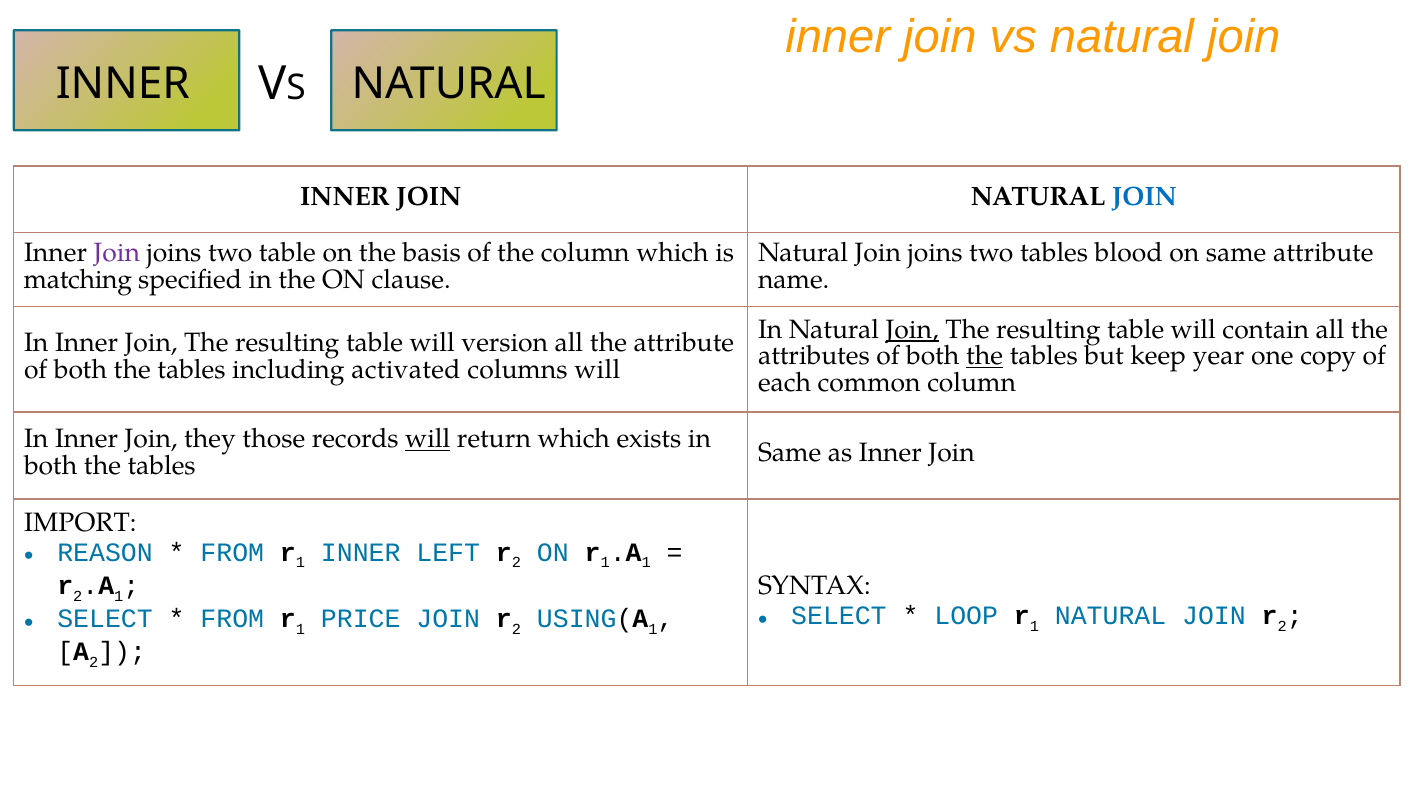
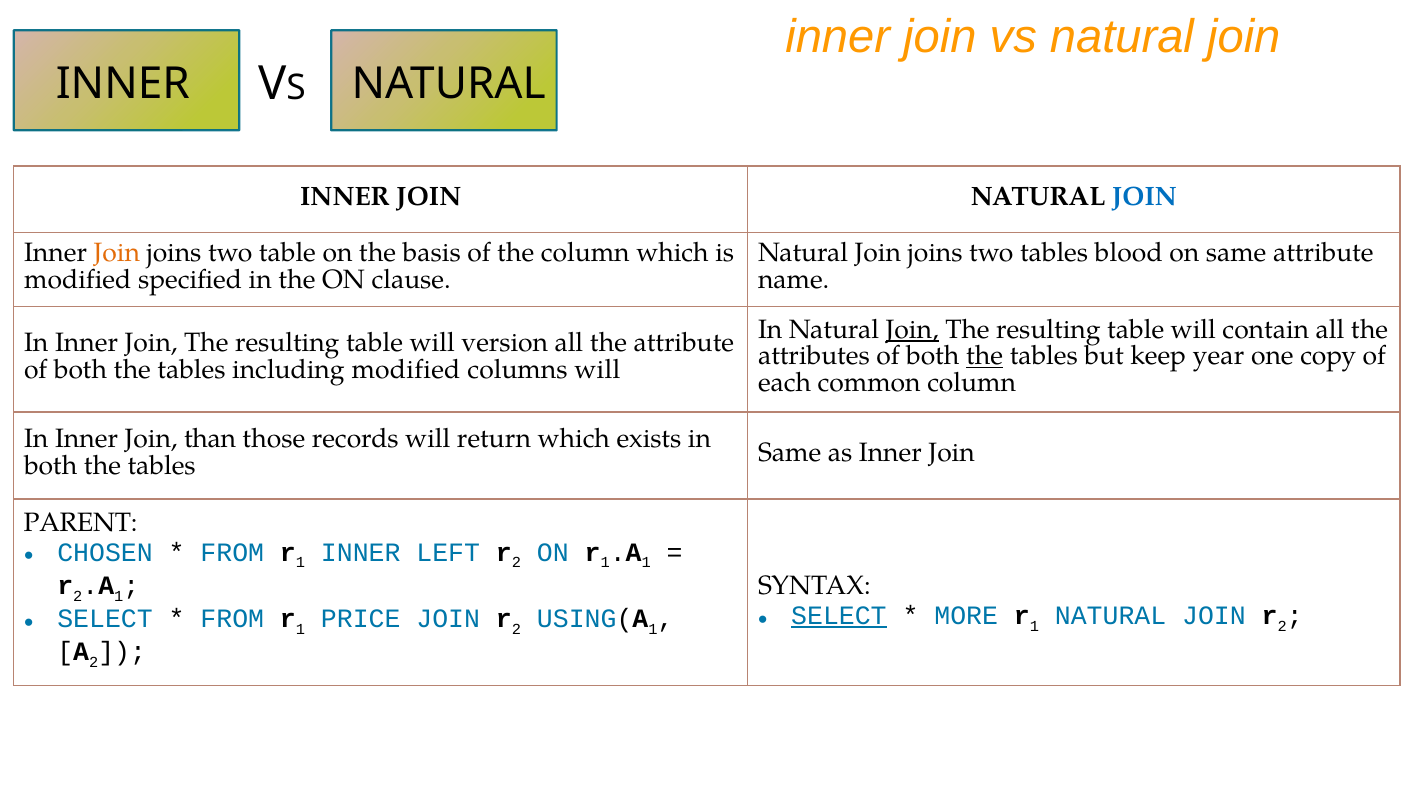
Join at (117, 253) colour: purple -> orange
matching at (78, 280): matching -> modified
including activated: activated -> modified
they: they -> than
will at (428, 439) underline: present -> none
IMPORT: IMPORT -> PARENT
REASON: REASON -> CHOSEN
SELECT at (839, 616) underline: none -> present
LOOP: LOOP -> MORE
